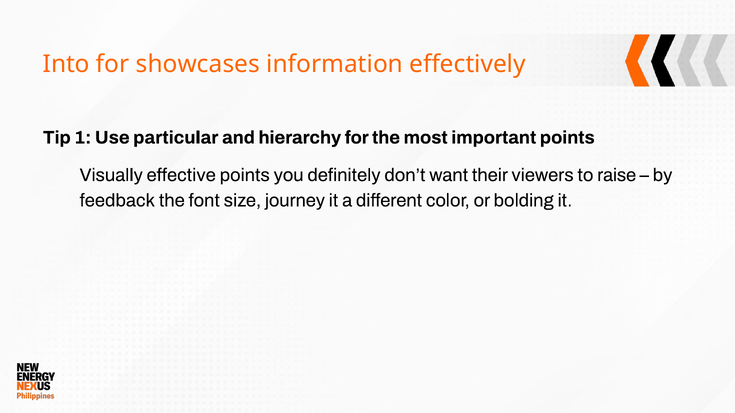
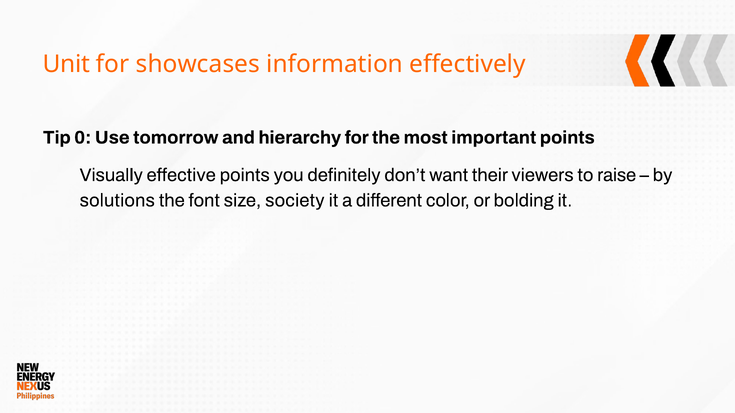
Into: Into -> Unit
1: 1 -> 0
particular: particular -> tomorrow
feedback: feedback -> solutions
journey: journey -> society
